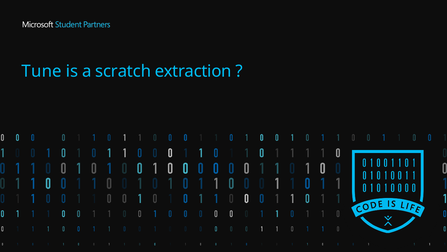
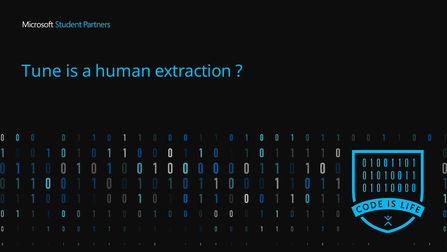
scratch: scratch -> human
